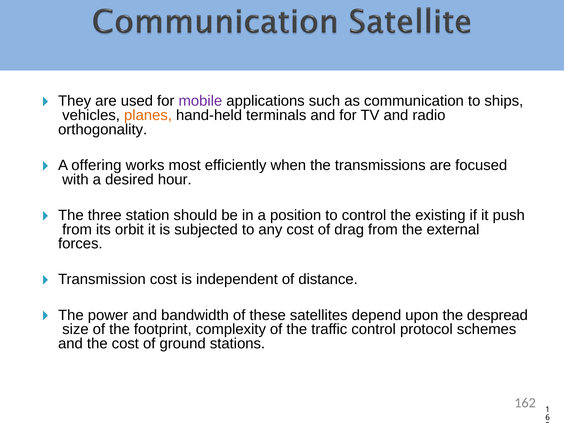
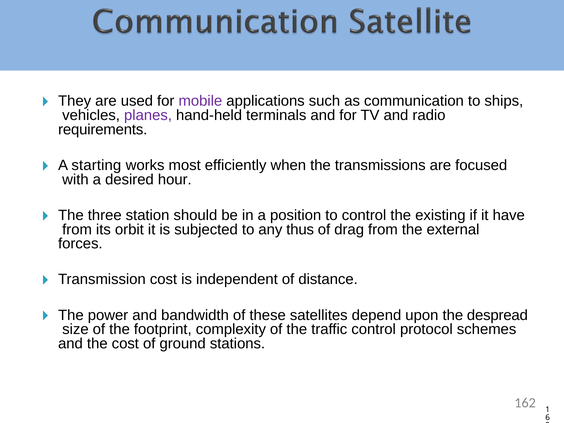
planes colour: orange -> purple
orthogonality: orthogonality -> requirements
offering: offering -> starting
push: push -> have
any cost: cost -> thus
